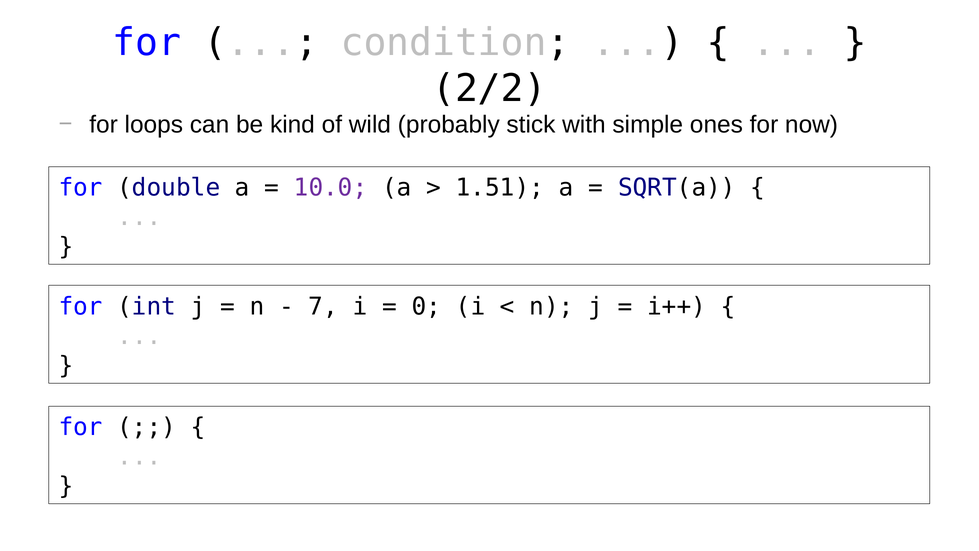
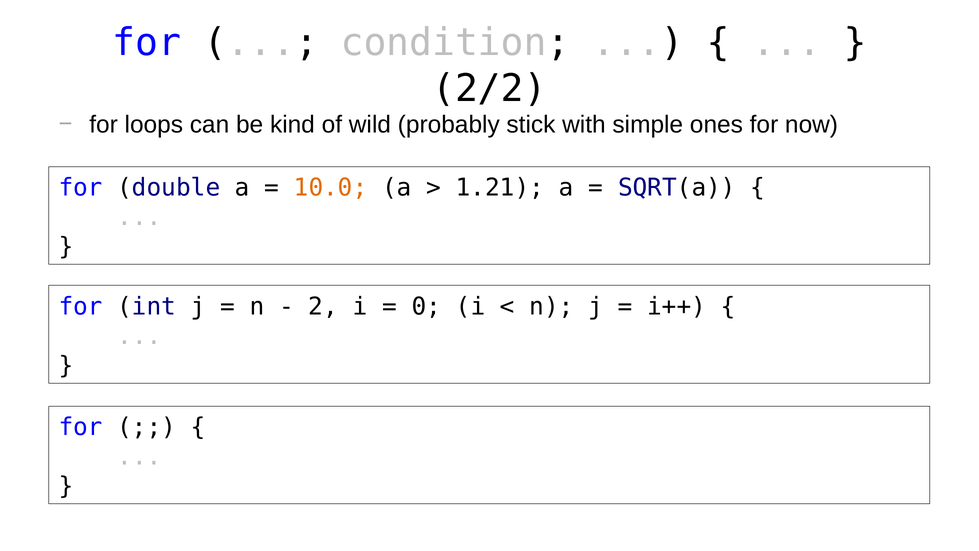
10.0 colour: purple -> orange
1.51: 1.51 -> 1.21
7: 7 -> 2
